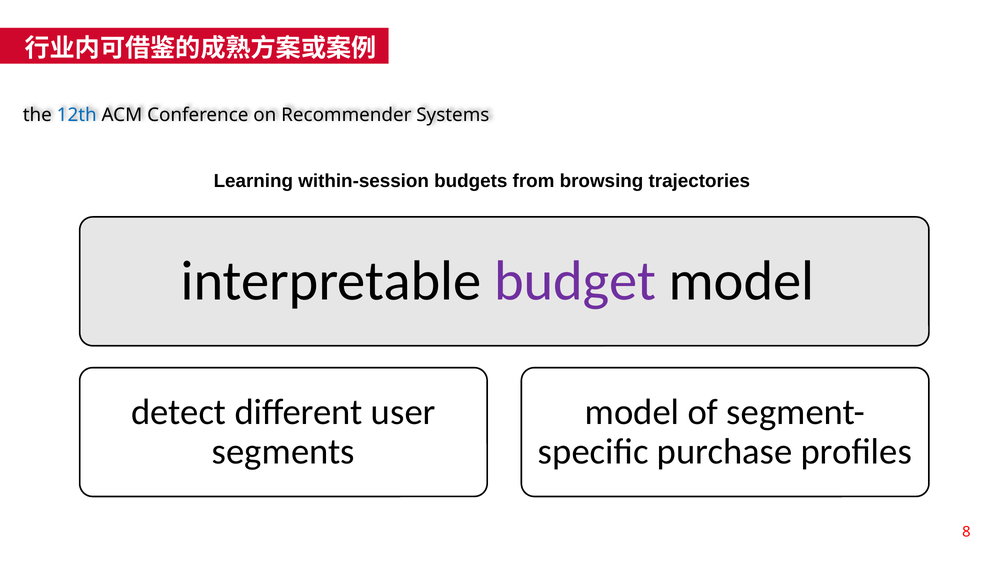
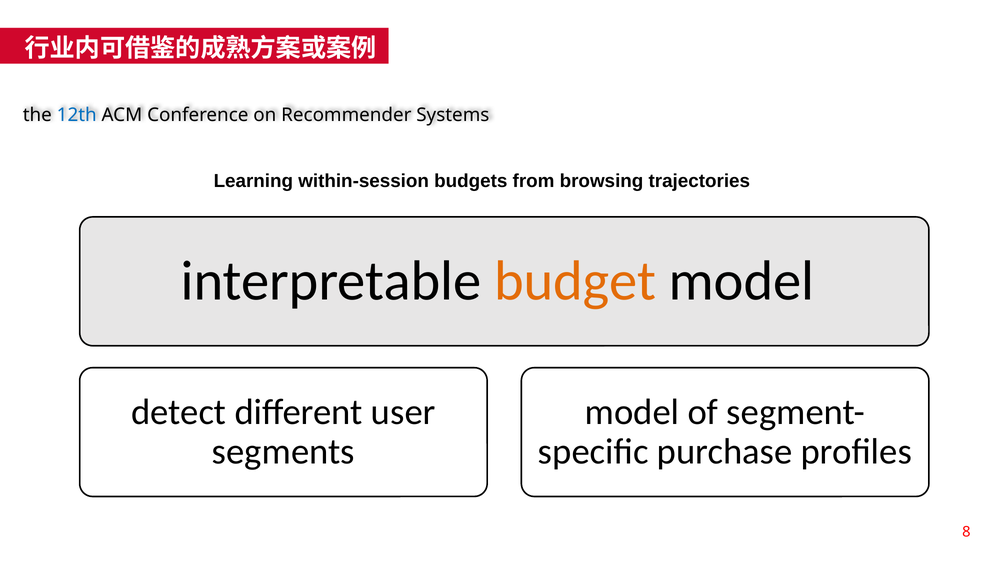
budget at (575, 281) colour: purple -> orange
